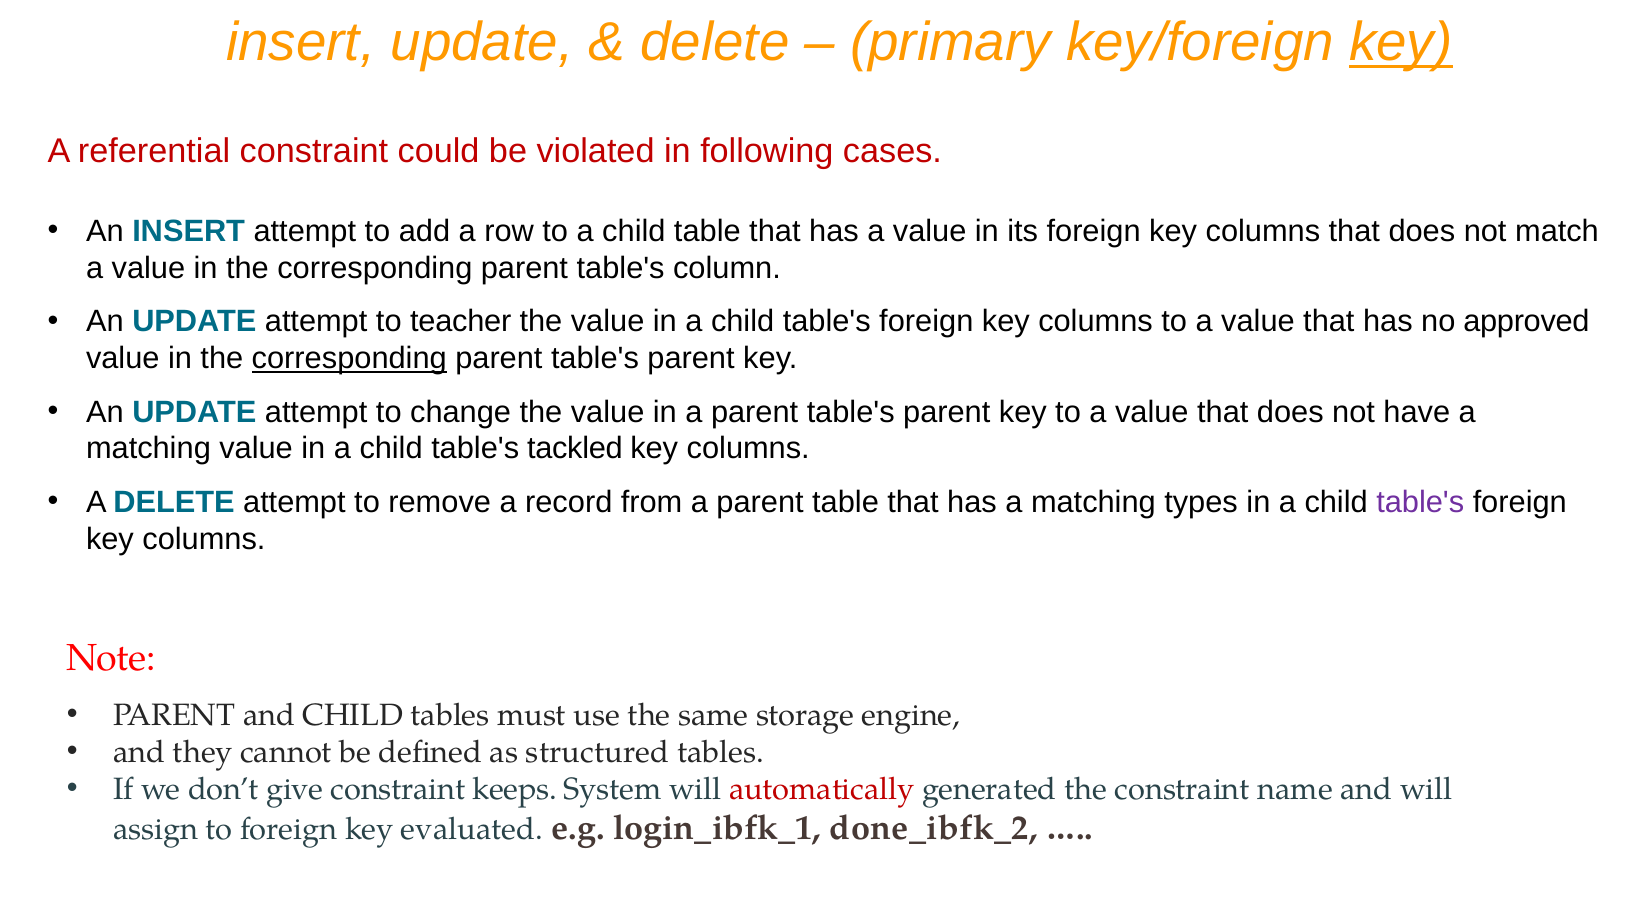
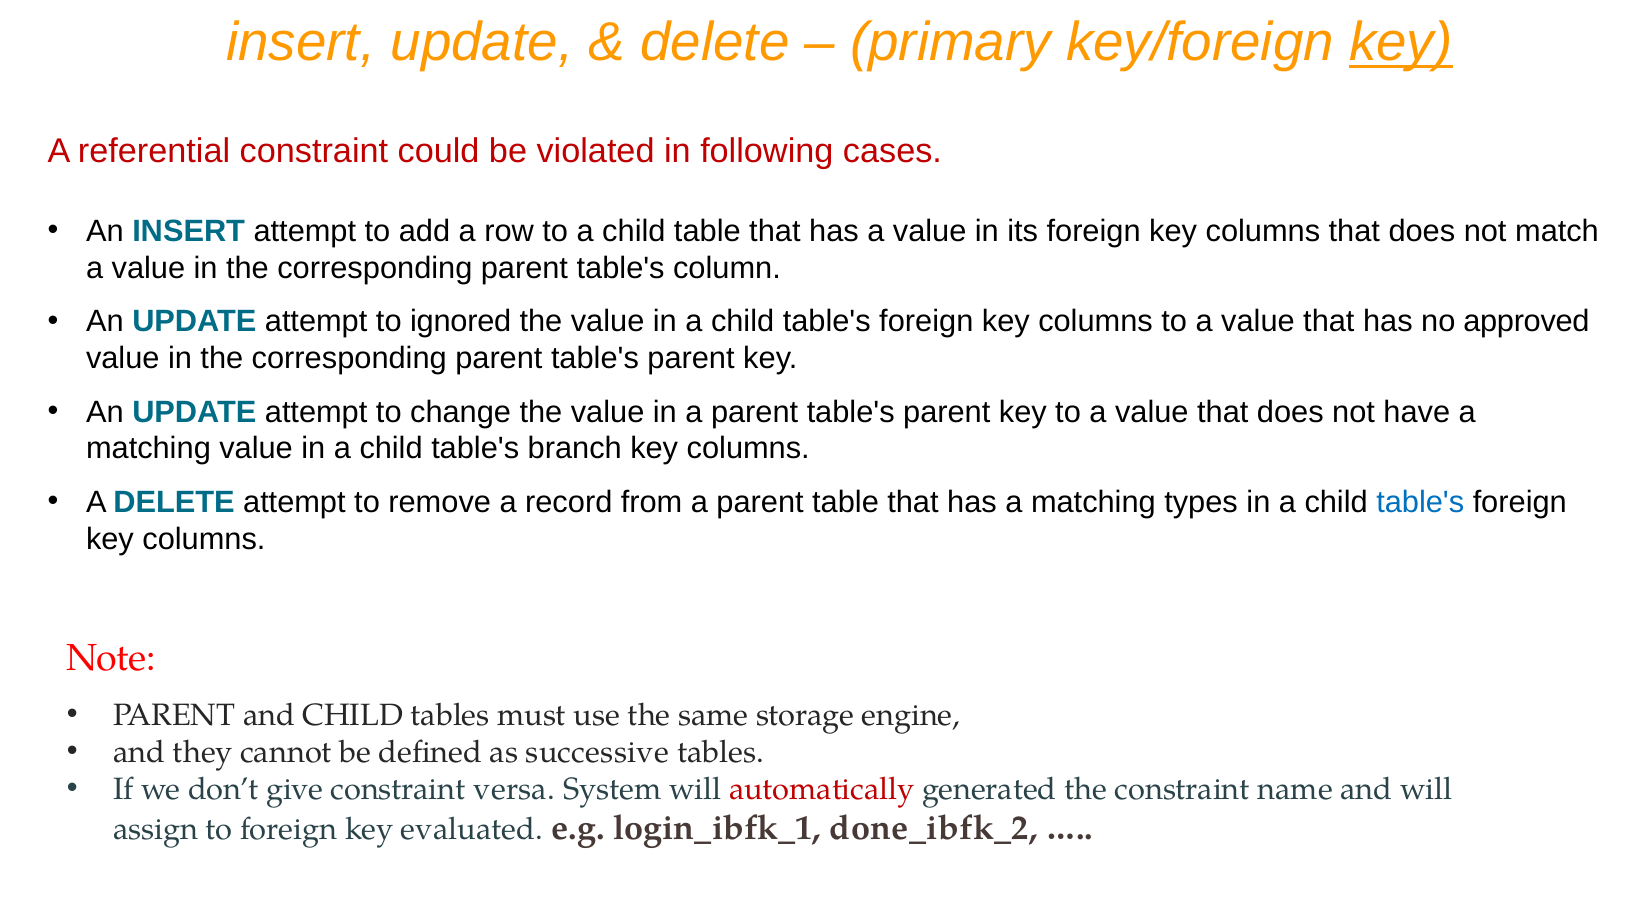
teacher: teacher -> ignored
corresponding at (349, 358) underline: present -> none
tackled: tackled -> branch
table's at (1420, 502) colour: purple -> blue
structured: structured -> successive
keeps: keeps -> versa
